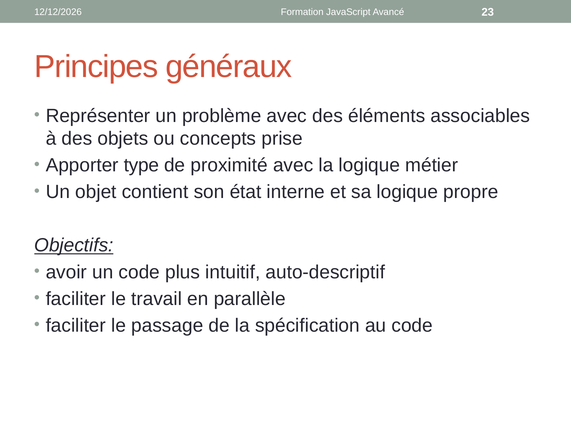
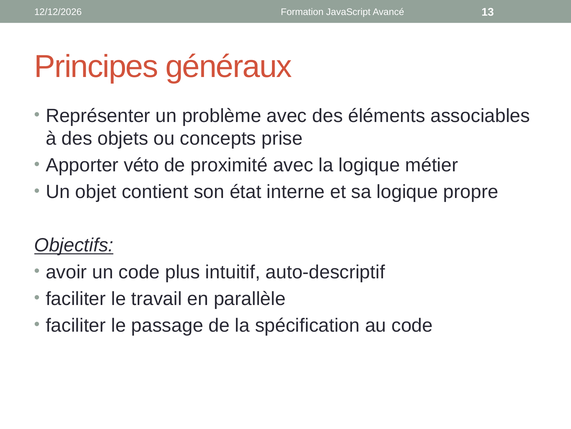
23: 23 -> 13
type: type -> véto
